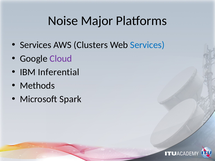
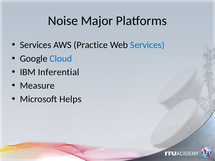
Clusters: Clusters -> Practice
Cloud colour: purple -> blue
Methods: Methods -> Measure
Spark: Spark -> Helps
